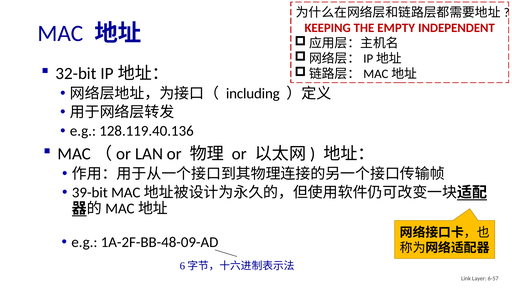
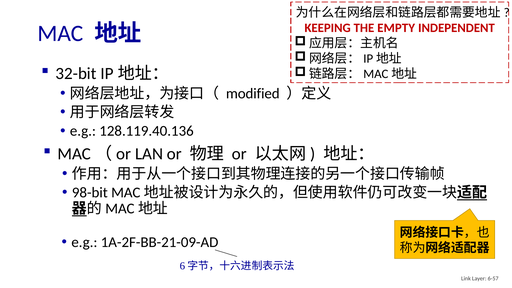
including: including -> modified
39-bit: 39-bit -> 98-bit
1A-2F-BB-48-09-AD: 1A-2F-BB-48-09-AD -> 1A-2F-BB-21-09-AD
